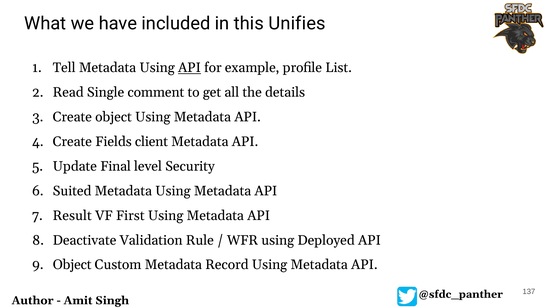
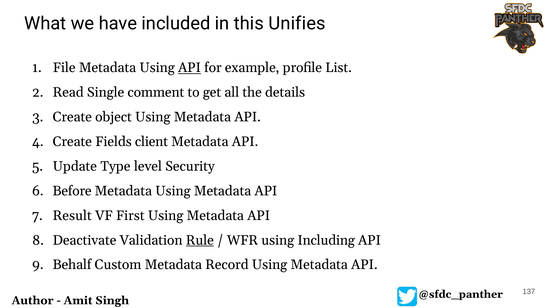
Tell: Tell -> File
Final: Final -> Type
Suited: Suited -> Before
Rule underline: none -> present
Deployed: Deployed -> Including
Object at (72, 265): Object -> Behalf
